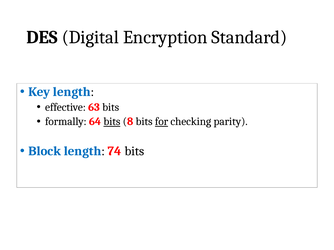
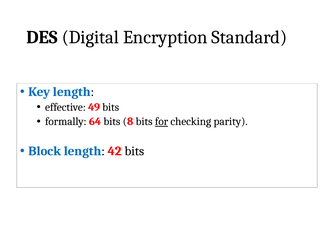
63: 63 -> 49
bits at (112, 122) underline: present -> none
74: 74 -> 42
